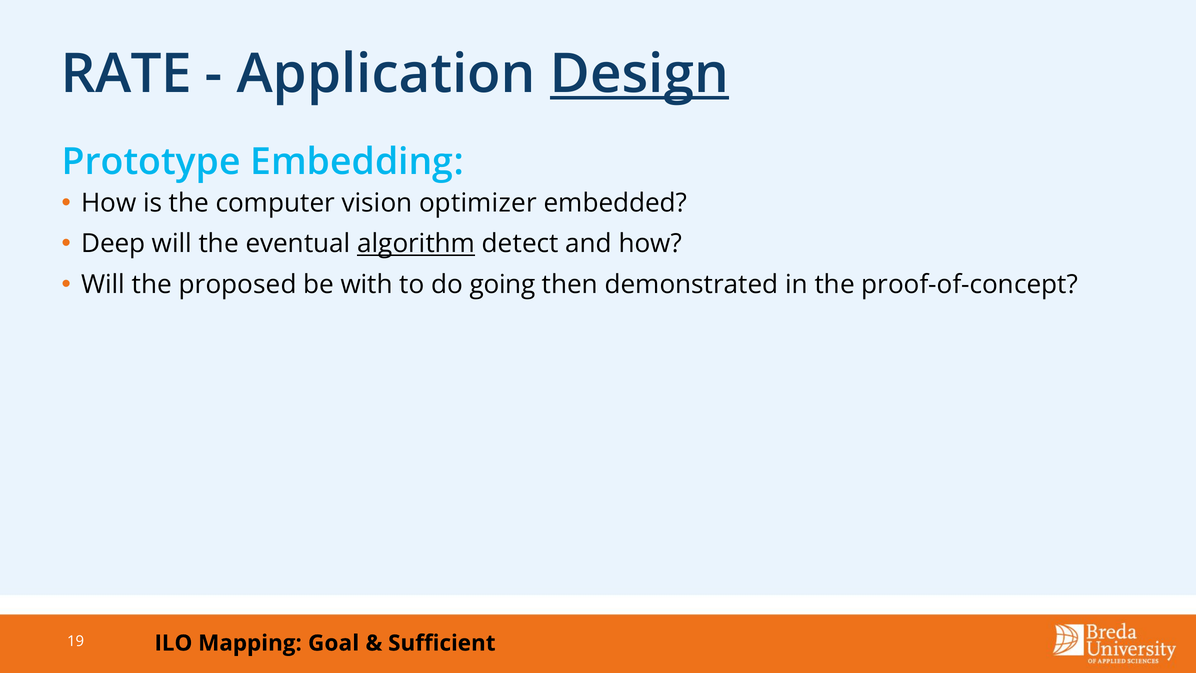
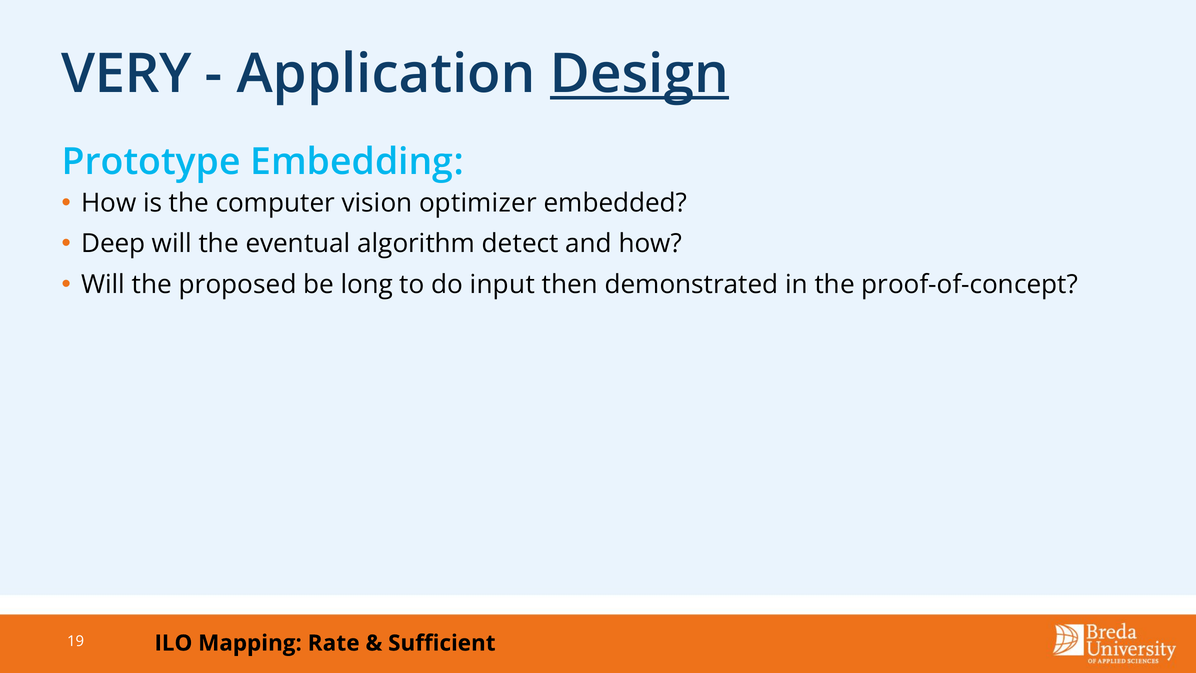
RATE: RATE -> VERY
algorithm underline: present -> none
with: with -> long
going: going -> input
Goal: Goal -> Rate
